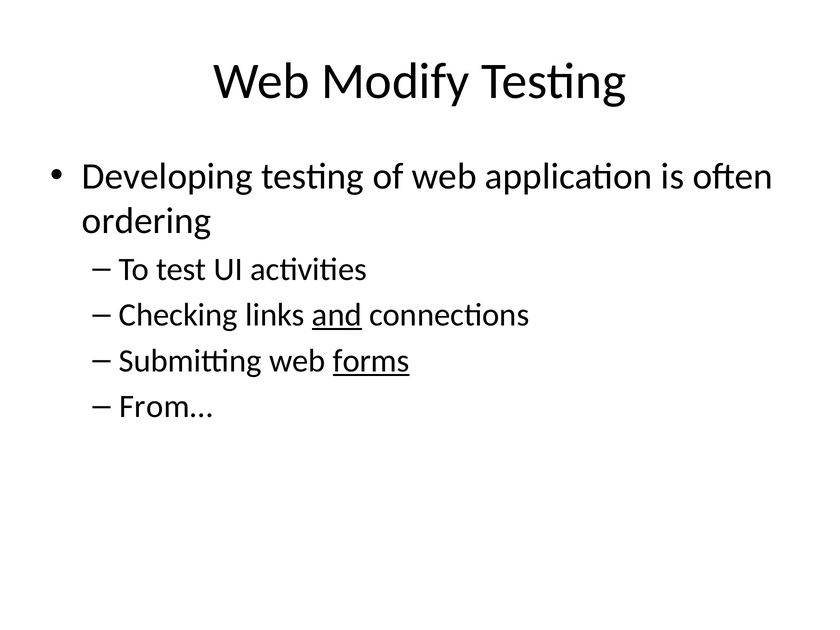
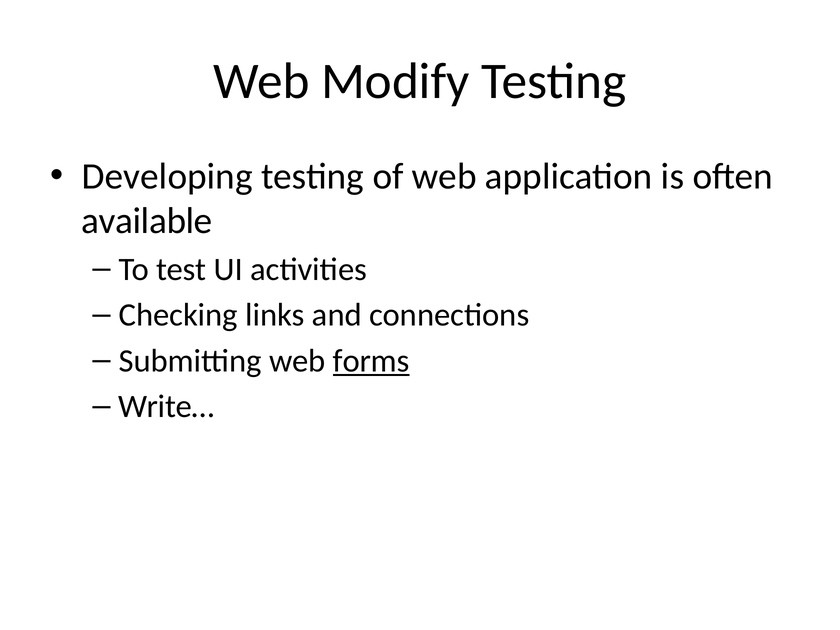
ordering: ordering -> available
and underline: present -> none
From…: From… -> Write…
